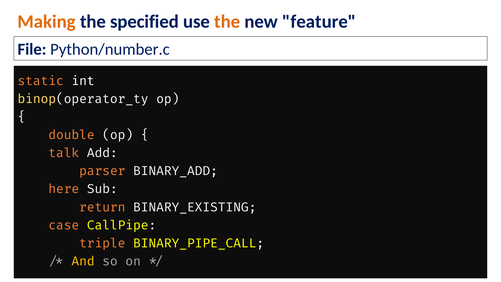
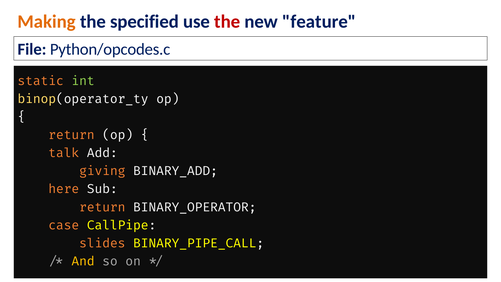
the at (227, 22) colour: orange -> red
Python/number.c: Python/number.c -> Python/opcodes.c
int colour: white -> light green
double at (71, 135): double -> return
parser: parser -> giving
BINARY_EXISTING: BINARY_EXISTING -> BINARY_OPERATOR
triple: triple -> slides
